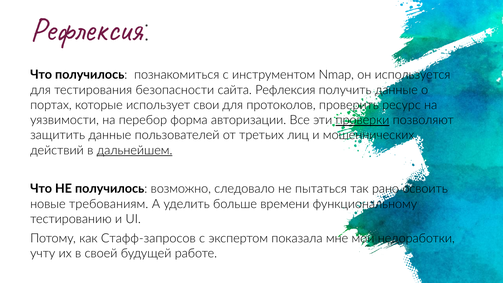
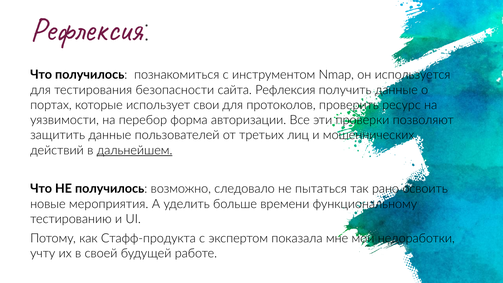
проверки underline: present -> none
требованиям: требованиям -> мероприятия
Стафф-запросов: Стафф-запросов -> Стафф-продукта
